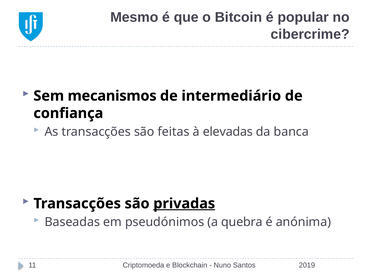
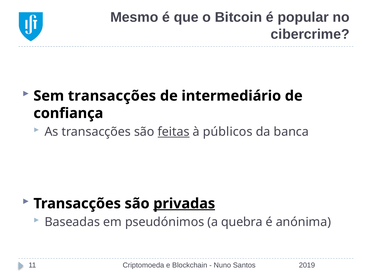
Sem mecanismos: mecanismos -> transacções
feitas underline: none -> present
elevadas: elevadas -> públicos
